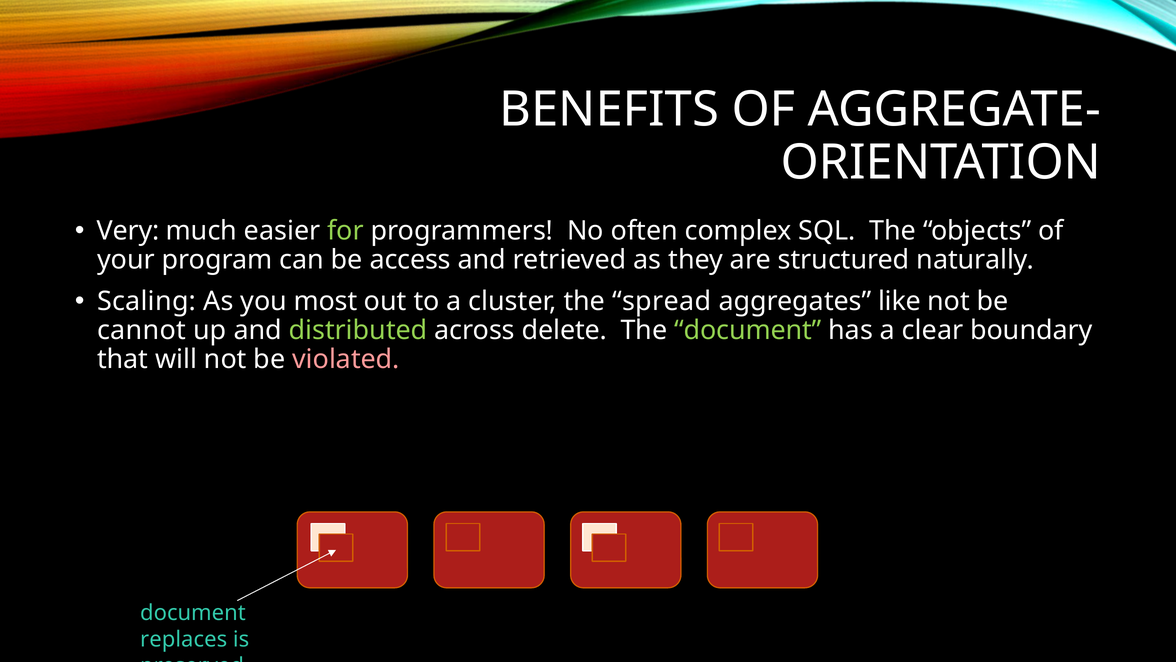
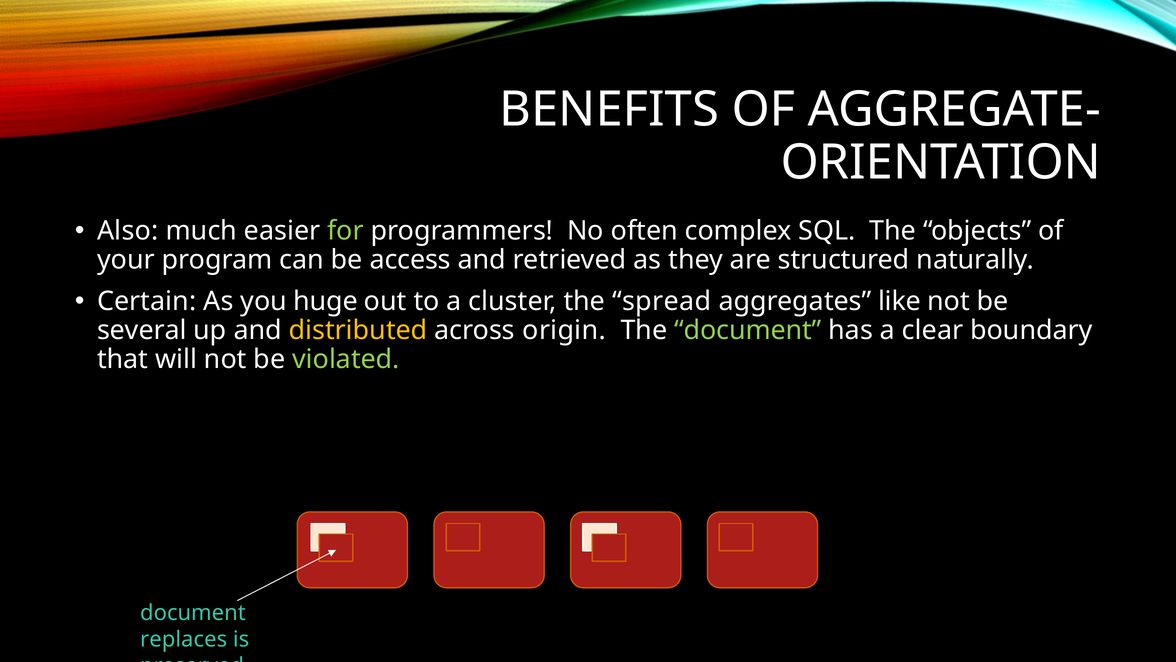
Very: Very -> Also
Scaling: Scaling -> Certain
most: most -> huge
cannot: cannot -> several
distributed colour: light green -> yellow
delete: delete -> origin
violated colour: pink -> light green
